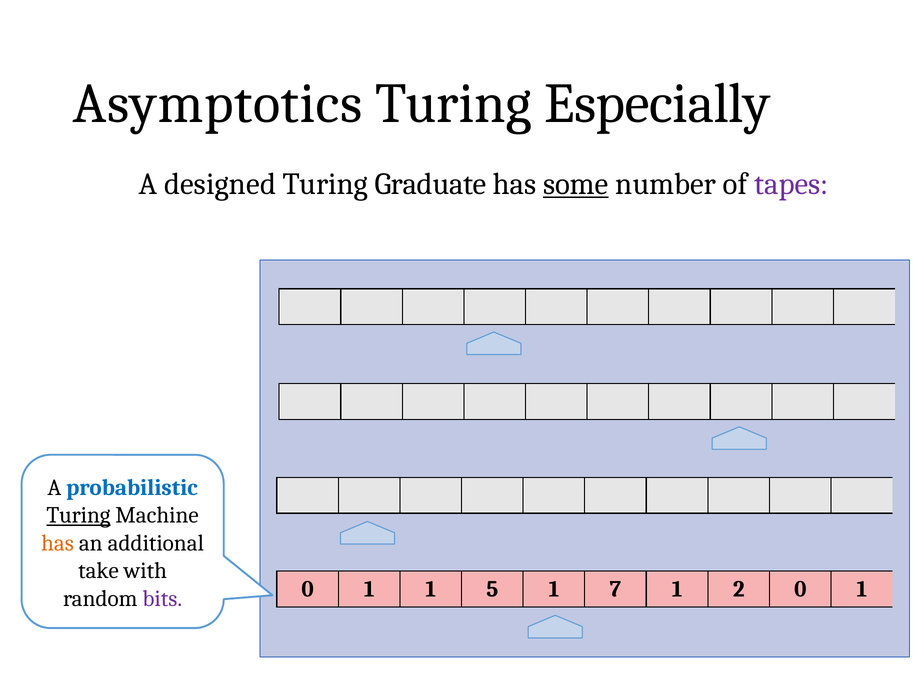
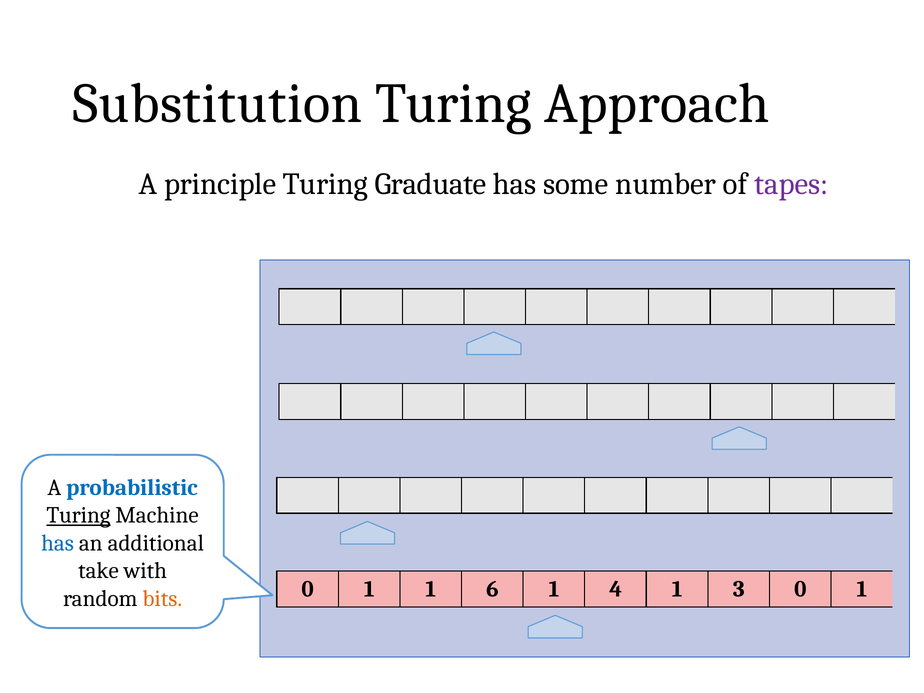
Asymptotics: Asymptotics -> Substitution
Especially: Especially -> Approach
designed: designed -> principle
some underline: present -> none
has at (58, 543) colour: orange -> blue
5: 5 -> 6
7: 7 -> 4
2: 2 -> 3
bits colour: purple -> orange
